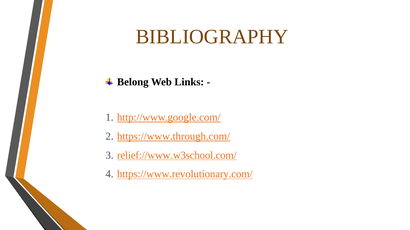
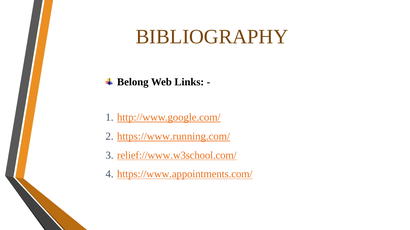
https://www.through.com/: https://www.through.com/ -> https://www.running.com/
https://www.revolutionary.com/: https://www.revolutionary.com/ -> https://www.appointments.com/
